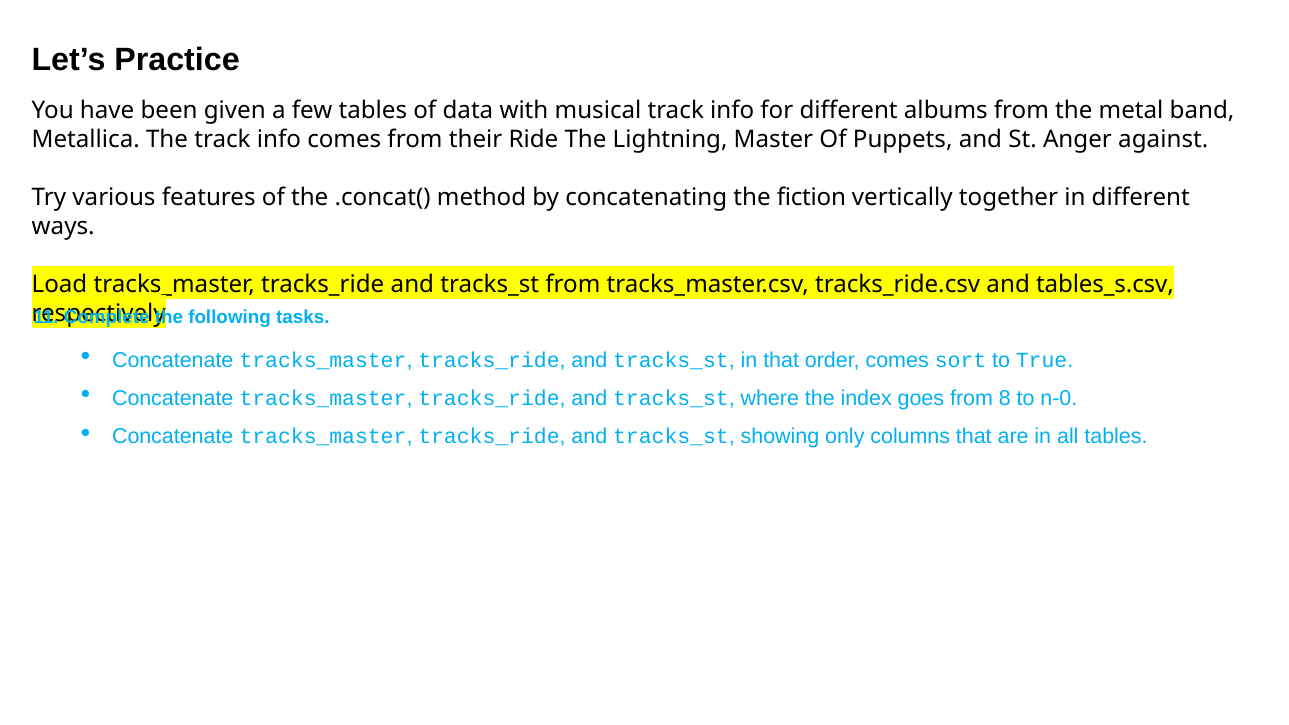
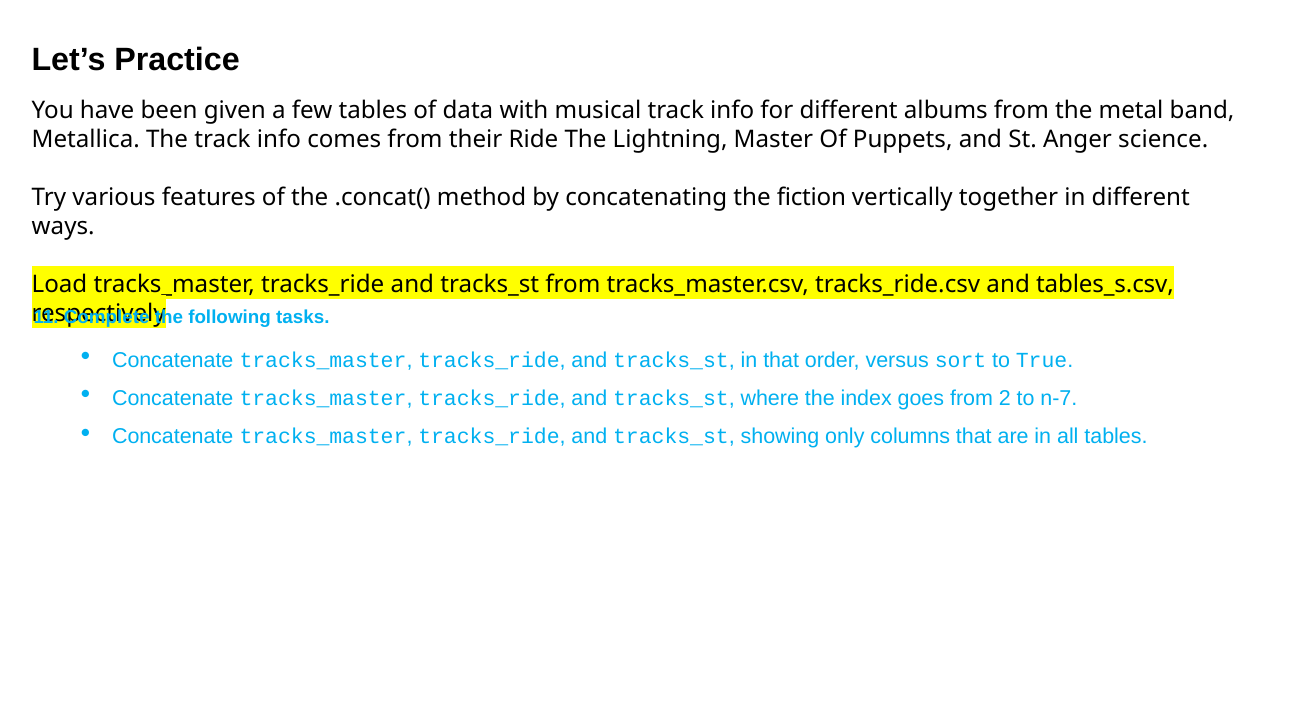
against: against -> science
order comes: comes -> versus
8: 8 -> 2
n-0: n-0 -> n-7
